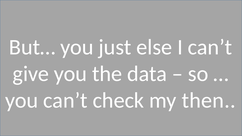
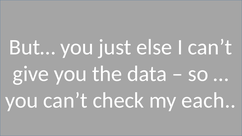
then: then -> each
